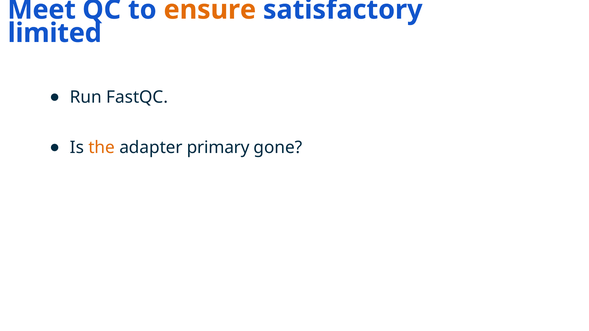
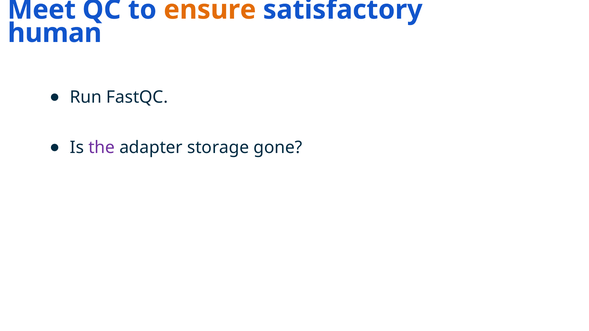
limited: limited -> human
the colour: orange -> purple
primary: primary -> storage
